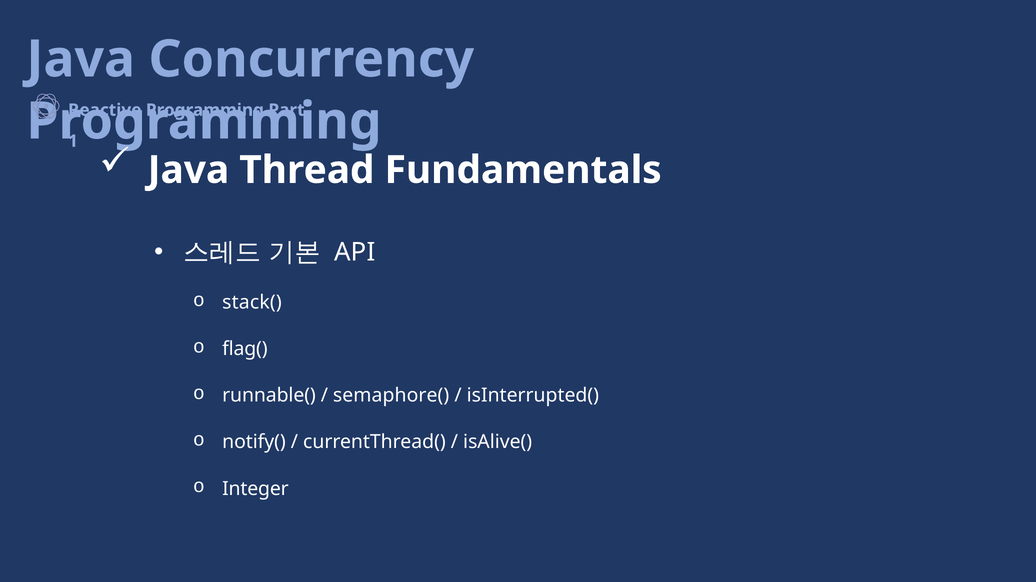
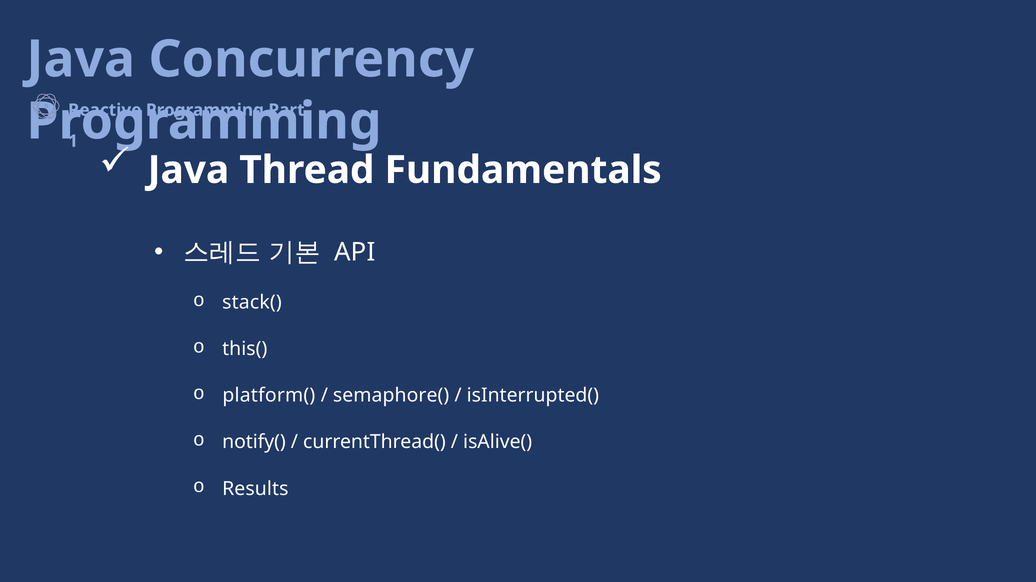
flag(: flag( -> this(
runnable(: runnable( -> platform(
Integer: Integer -> Results
